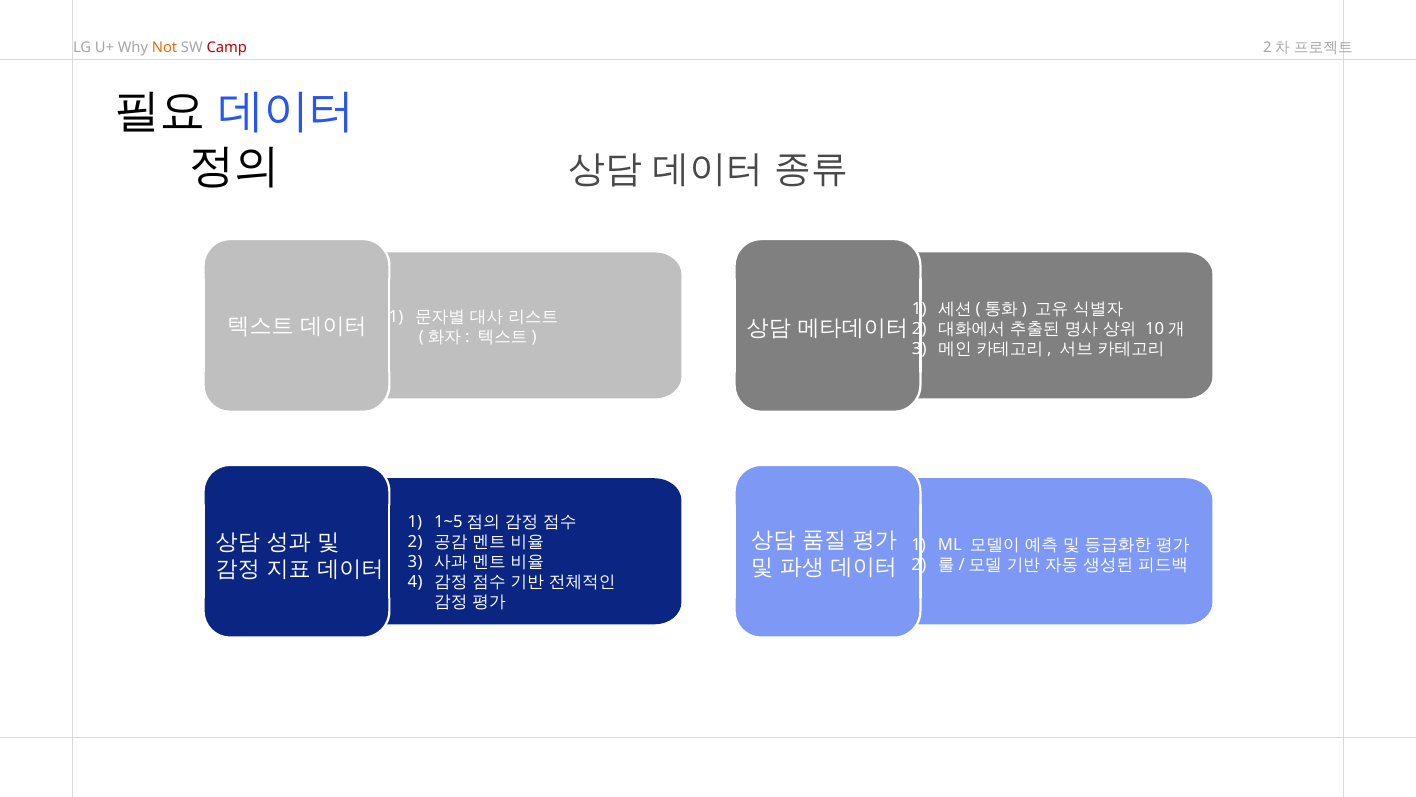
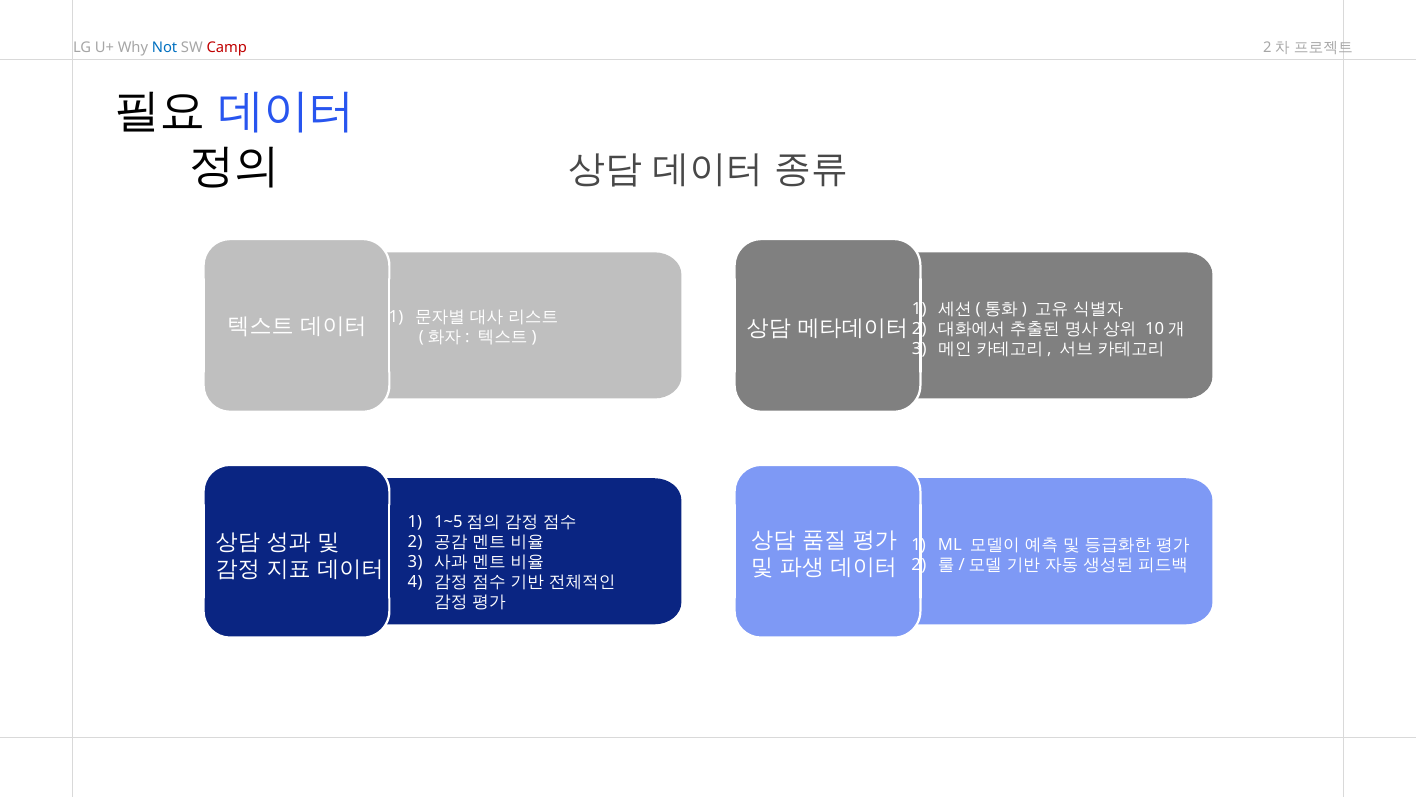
Not colour: orange -> blue
